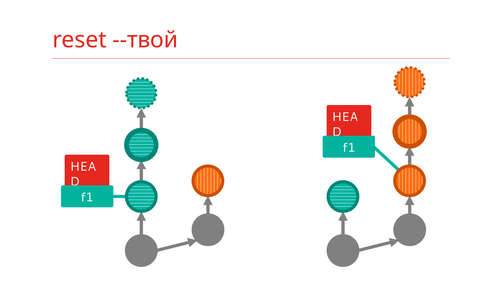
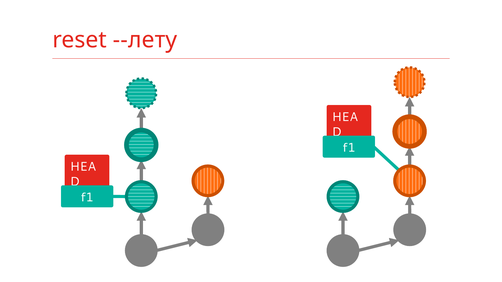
--твой: --твой -> --лету
